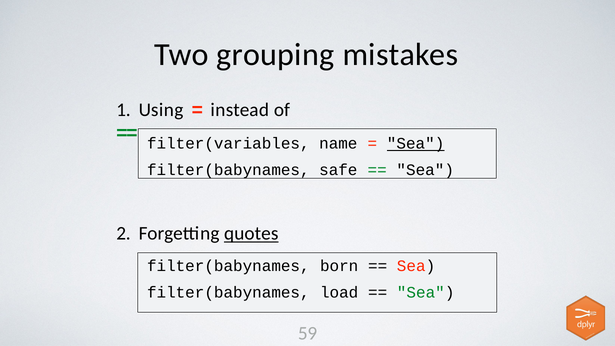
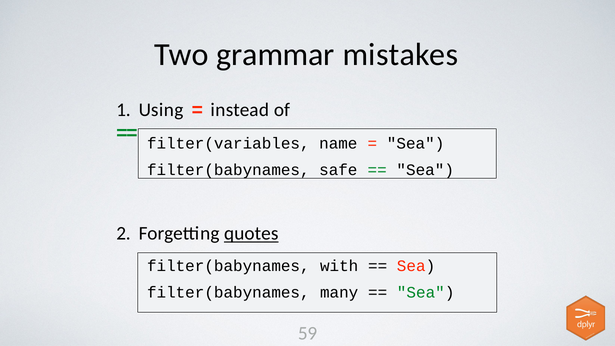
grouping: grouping -> grammar
Sea at (416, 144) underline: present -> none
born: born -> with
load: load -> many
